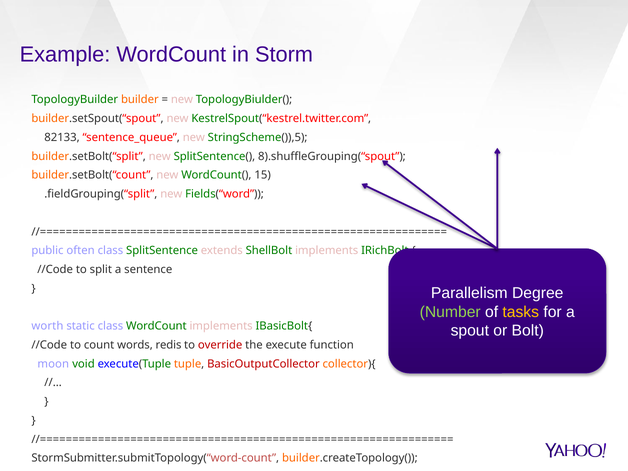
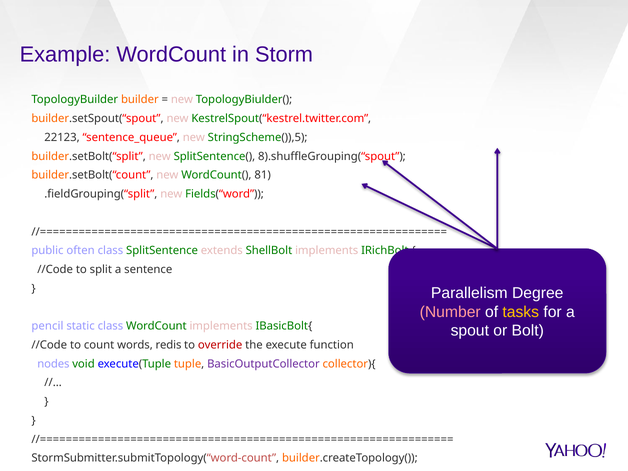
82133: 82133 -> 22123
15: 15 -> 81
Number colour: light green -> pink
worth: worth -> pencil
moon: moon -> nodes
BasicOutputCollector colour: red -> purple
